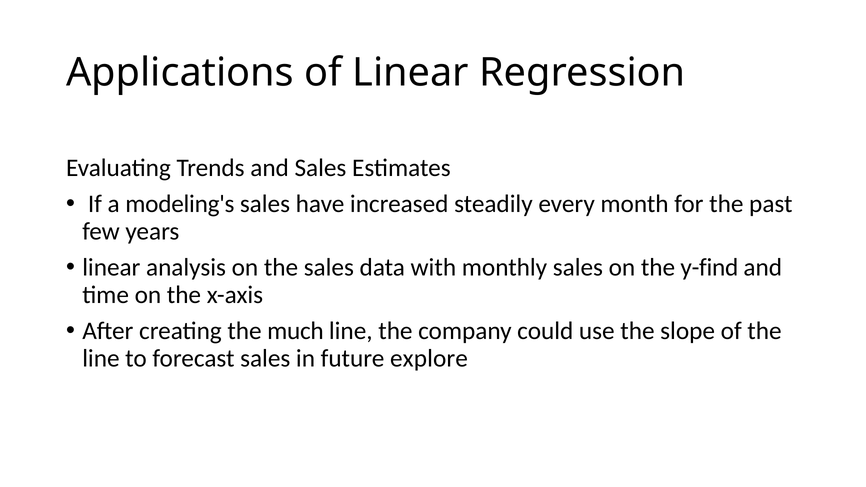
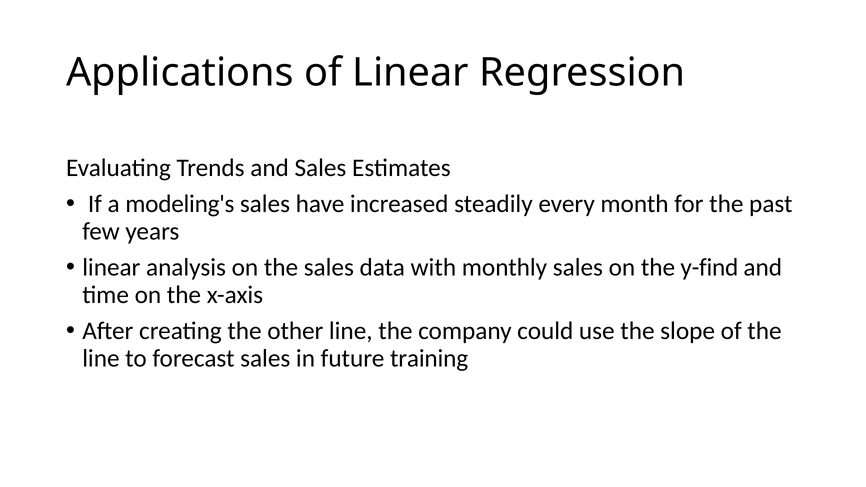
much: much -> other
explore: explore -> training
